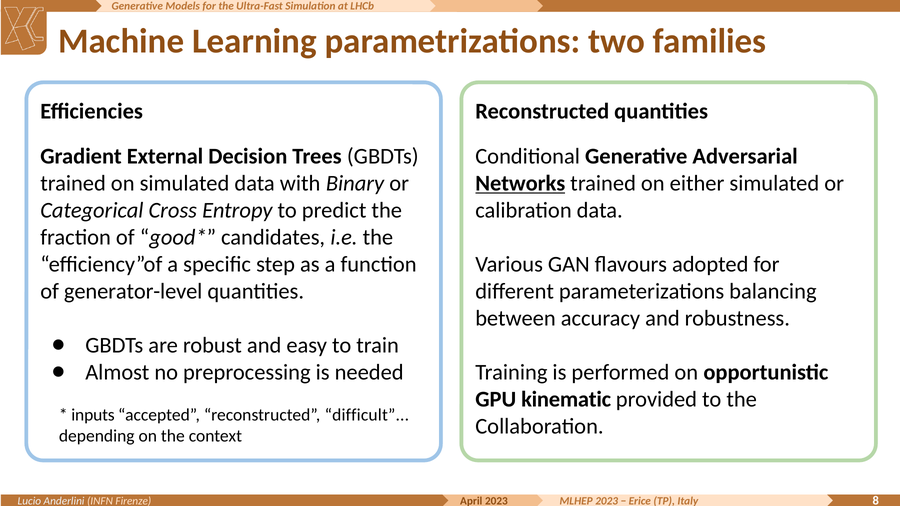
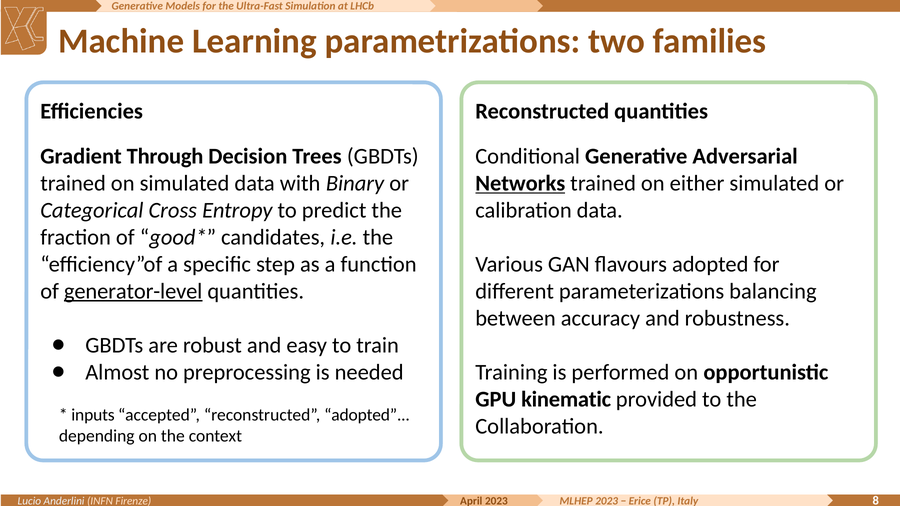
External: External -> Through
generator-level underline: none -> present
reconstructed difficult: difficult -> adopted
